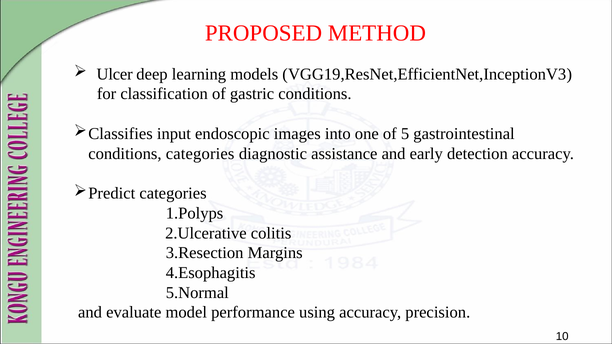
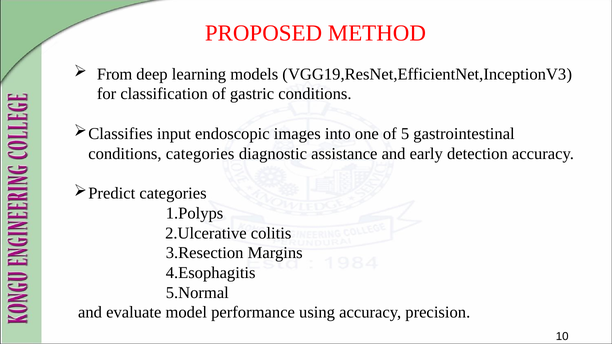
Ulcer: Ulcer -> From
